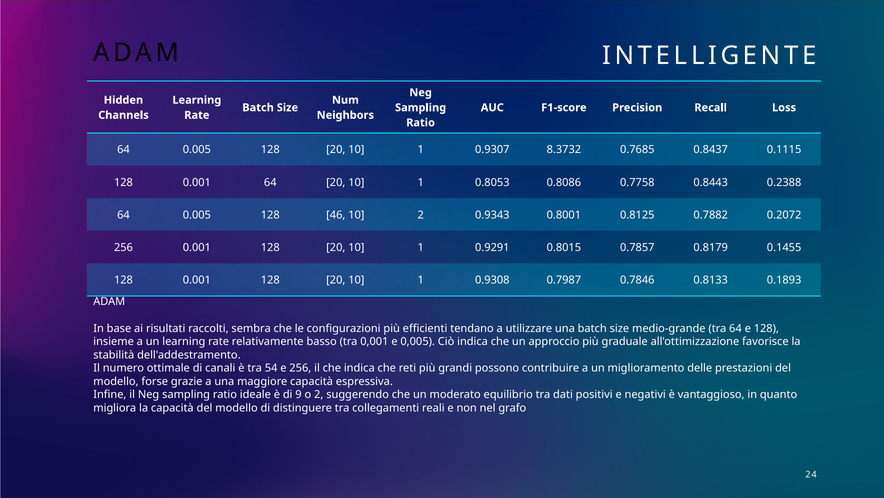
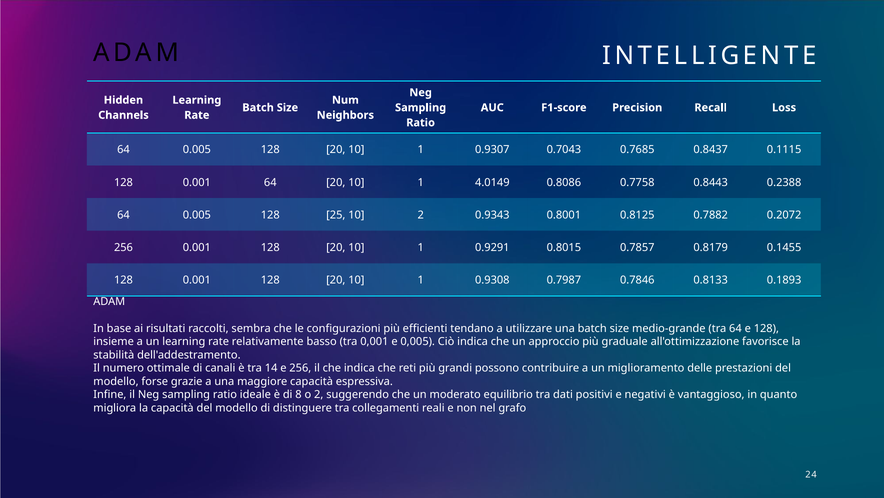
8.3732: 8.3732 -> 0.7043
0.8053: 0.8053 -> 4.0149
46: 46 -> 25
54: 54 -> 14
9: 9 -> 8
